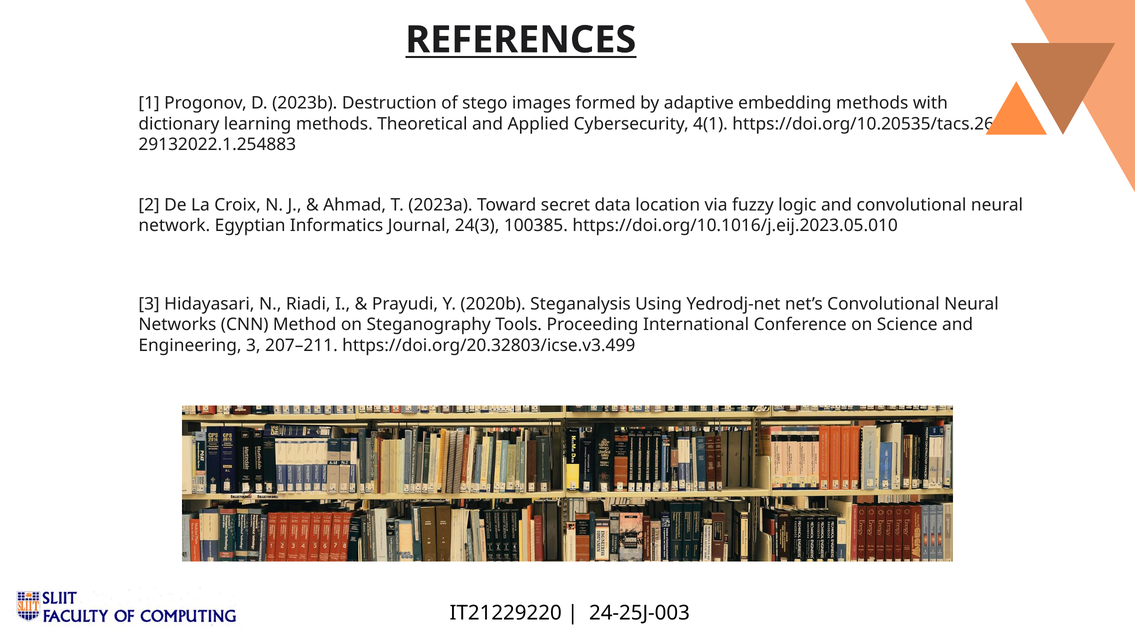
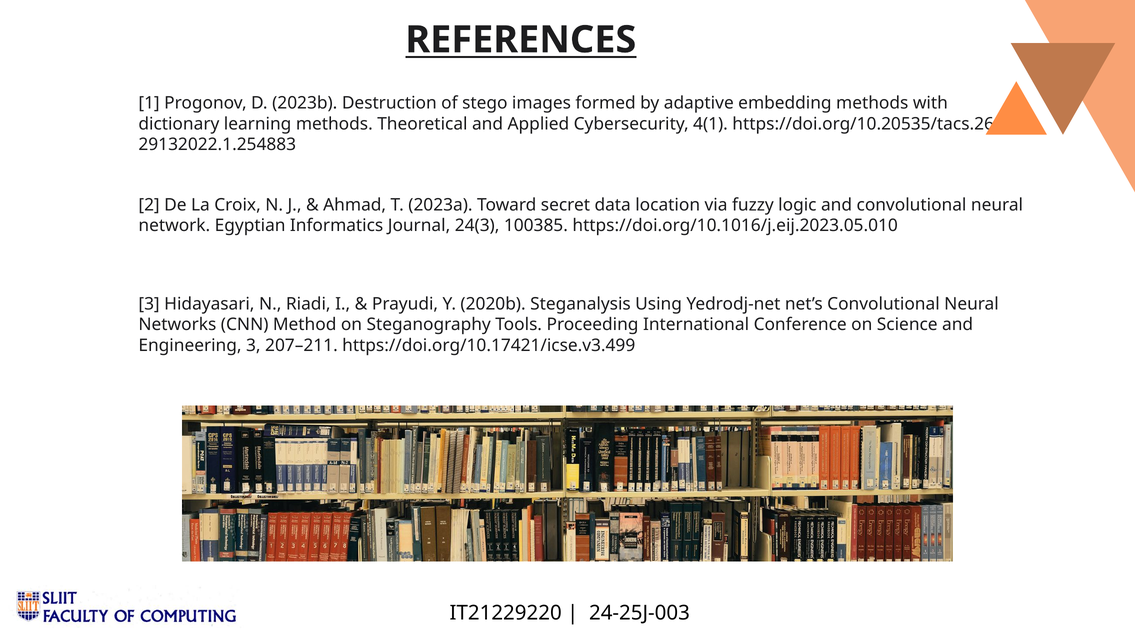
https://doi.org/20.32803/icse.v3.499: https://doi.org/20.32803/icse.v3.499 -> https://doi.org/10.17421/icse.v3.499
